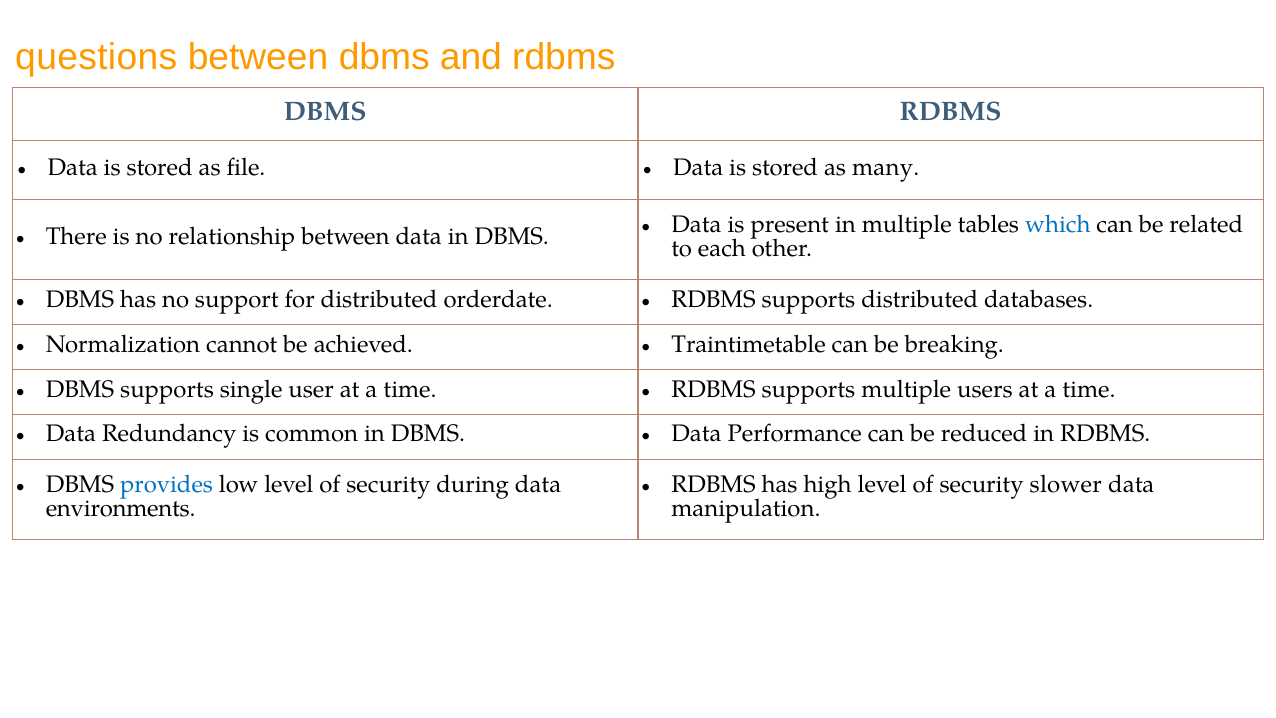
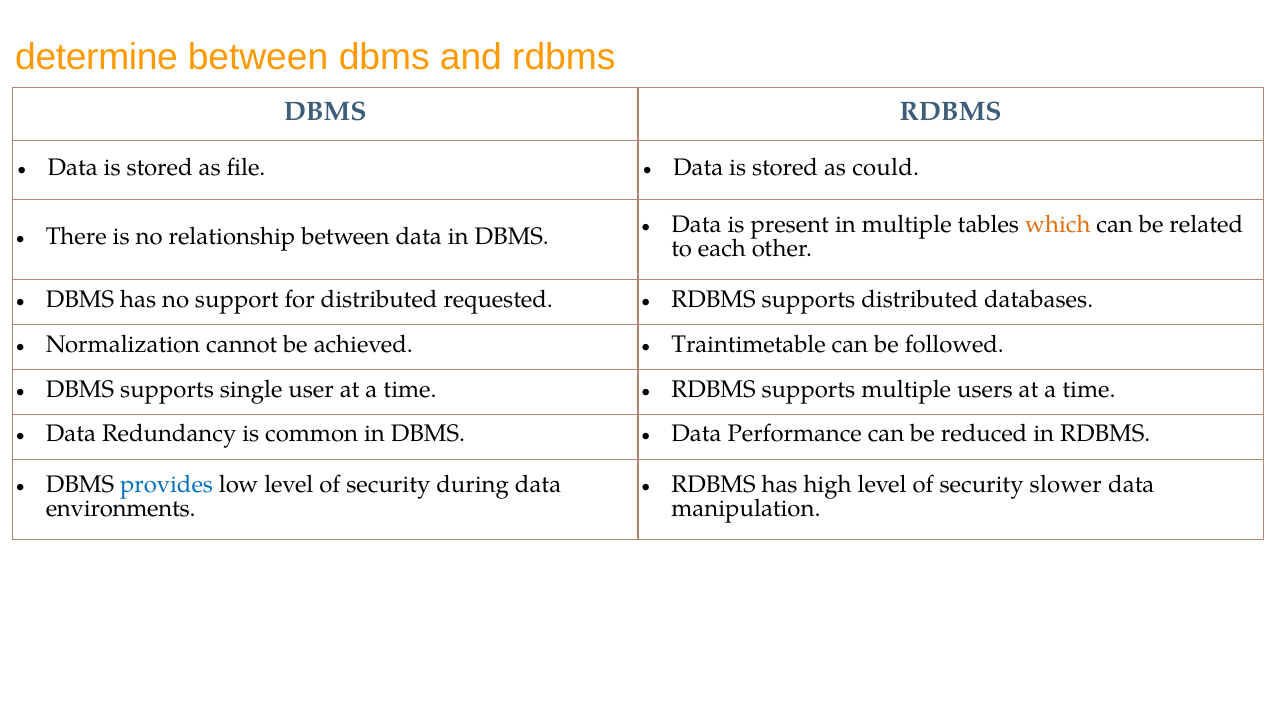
questions: questions -> determine
many: many -> could
which colour: blue -> orange
orderdate: orderdate -> requested
breaking: breaking -> followed
